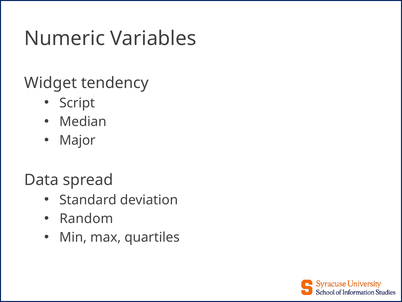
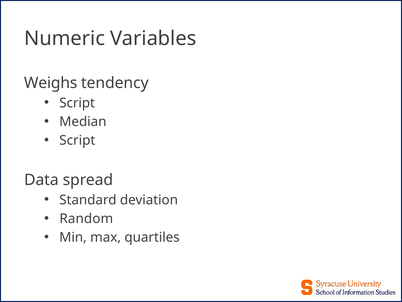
Widget: Widget -> Weighs
Major at (77, 140): Major -> Script
